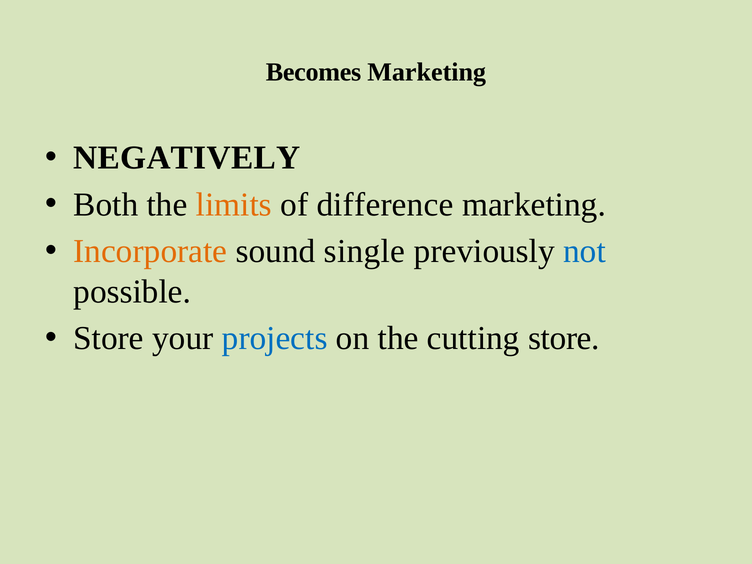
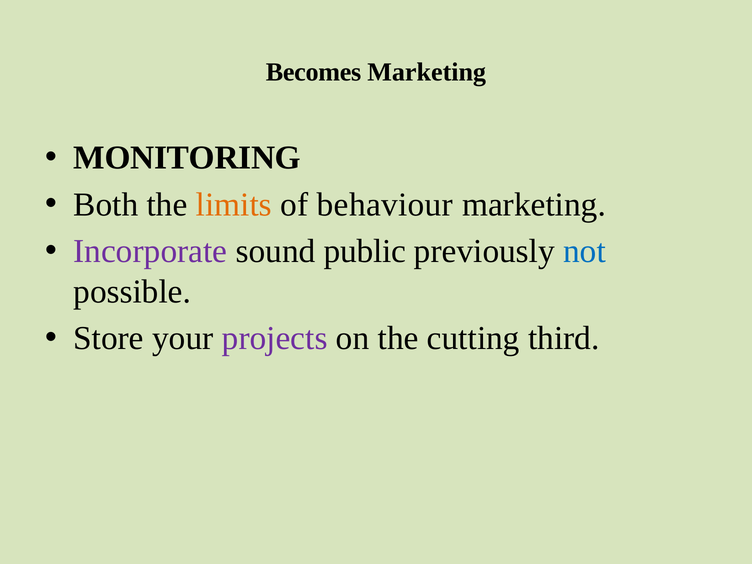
NEGATIVELY: NEGATIVELY -> MONITORING
difference: difference -> behaviour
Incorporate colour: orange -> purple
single: single -> public
projects colour: blue -> purple
cutting store: store -> third
